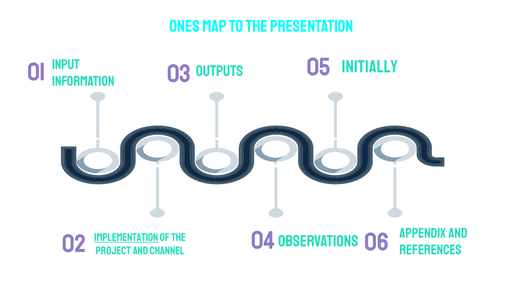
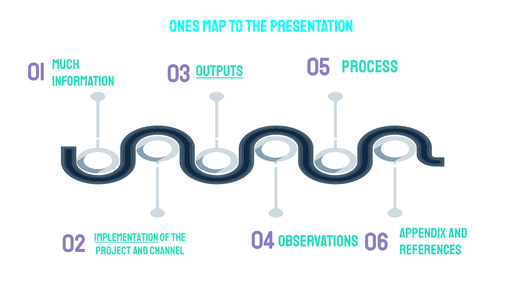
Input: Input -> Much
INITIALLY: INITIALLY -> PROCESS
OUTPUTS underline: none -> present
